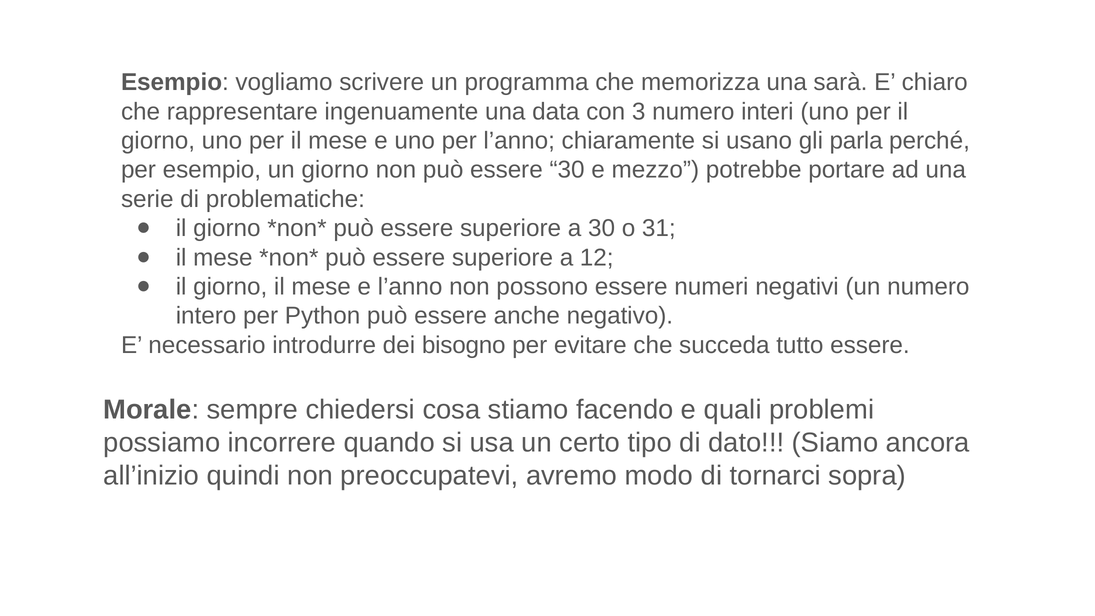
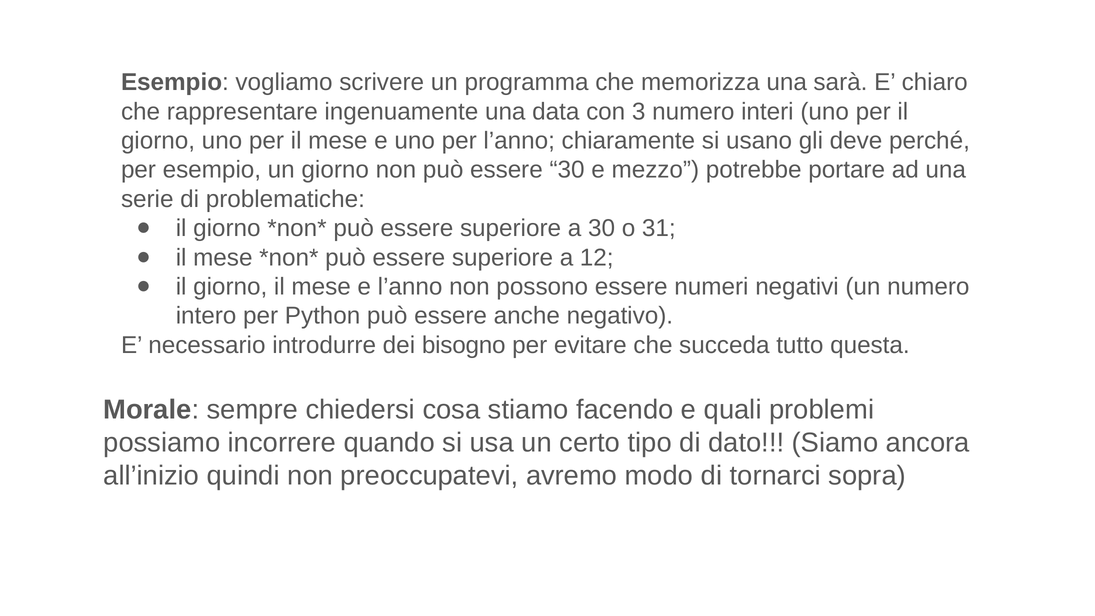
parla: parla -> deve
tutto essere: essere -> questa
